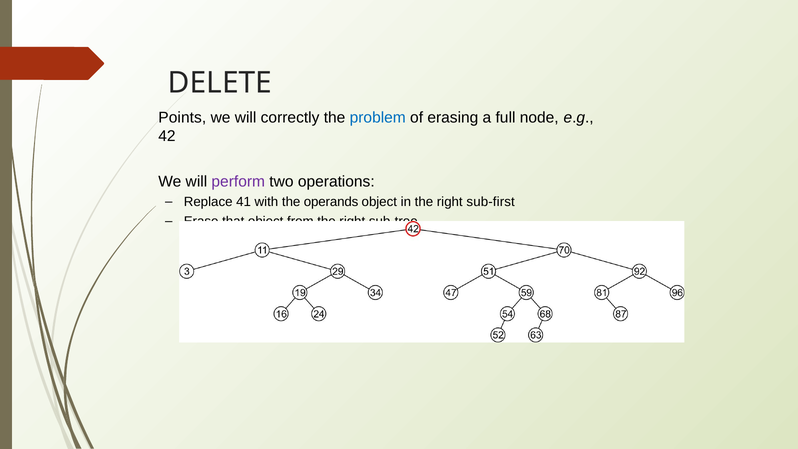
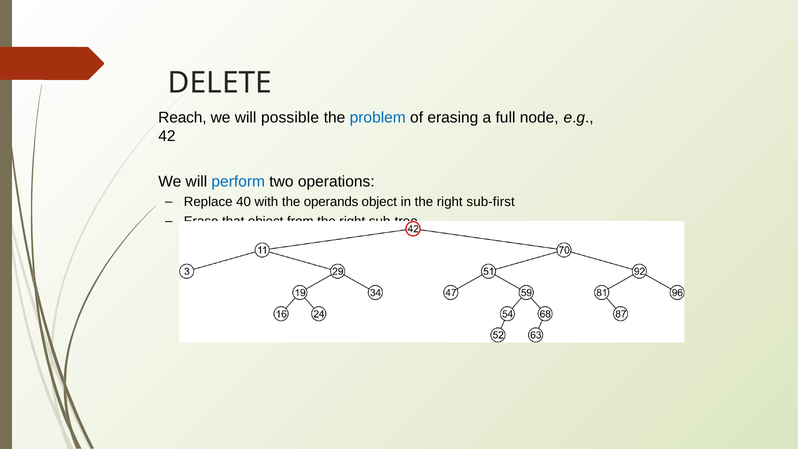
Points: Points -> Reach
correctly: correctly -> possible
perform colour: purple -> blue
41: 41 -> 40
